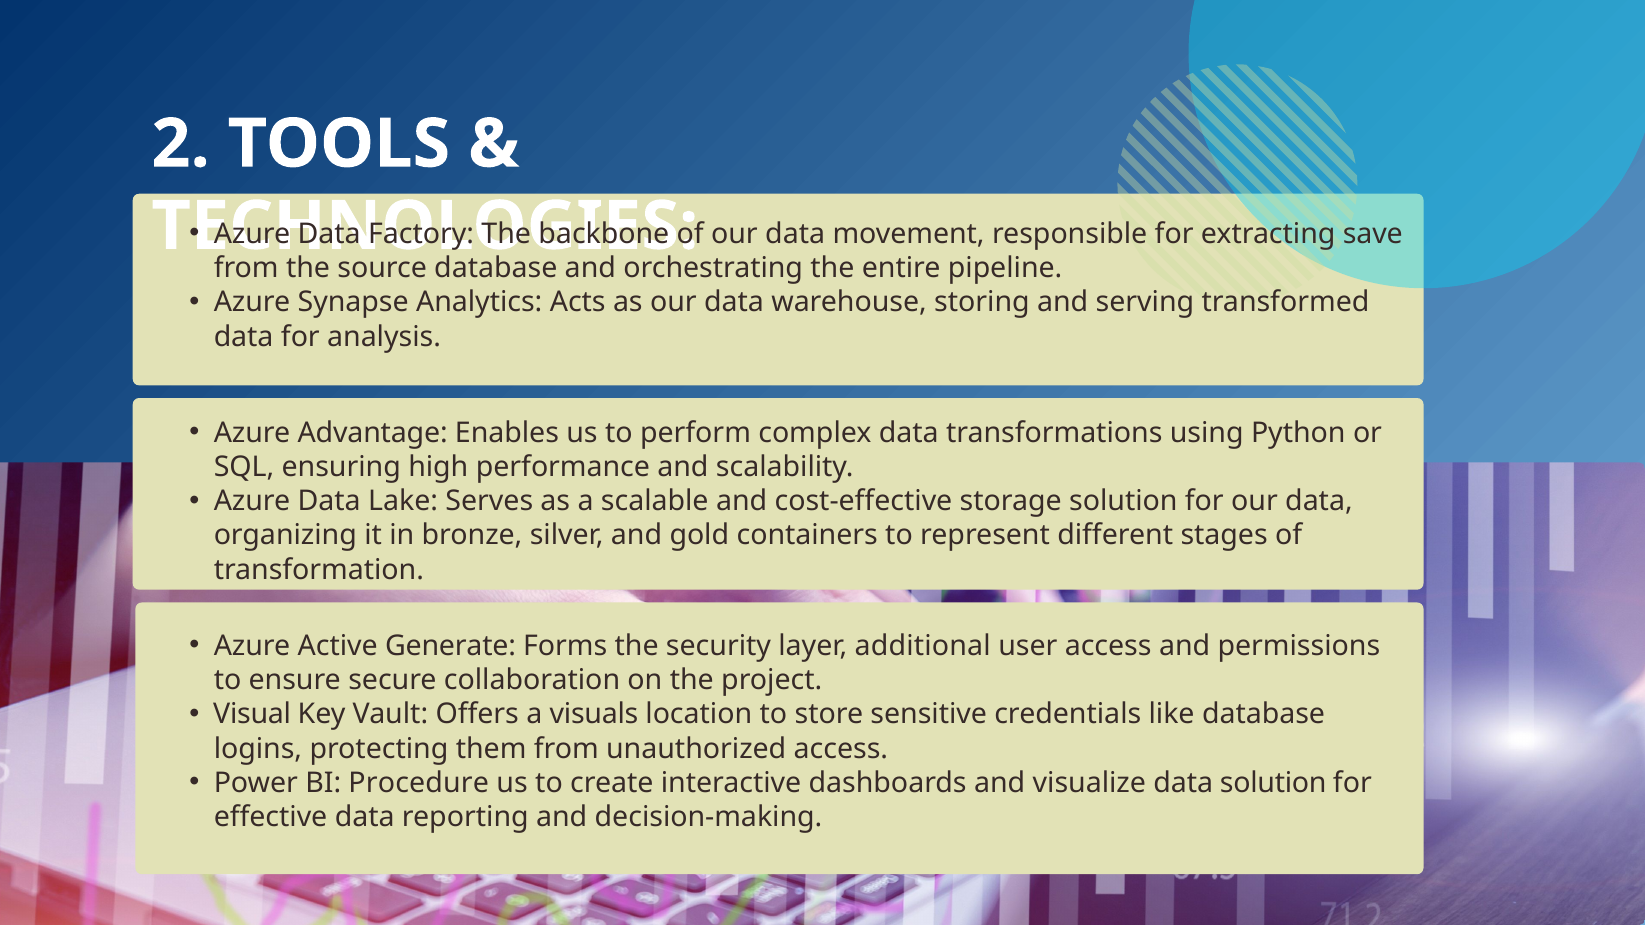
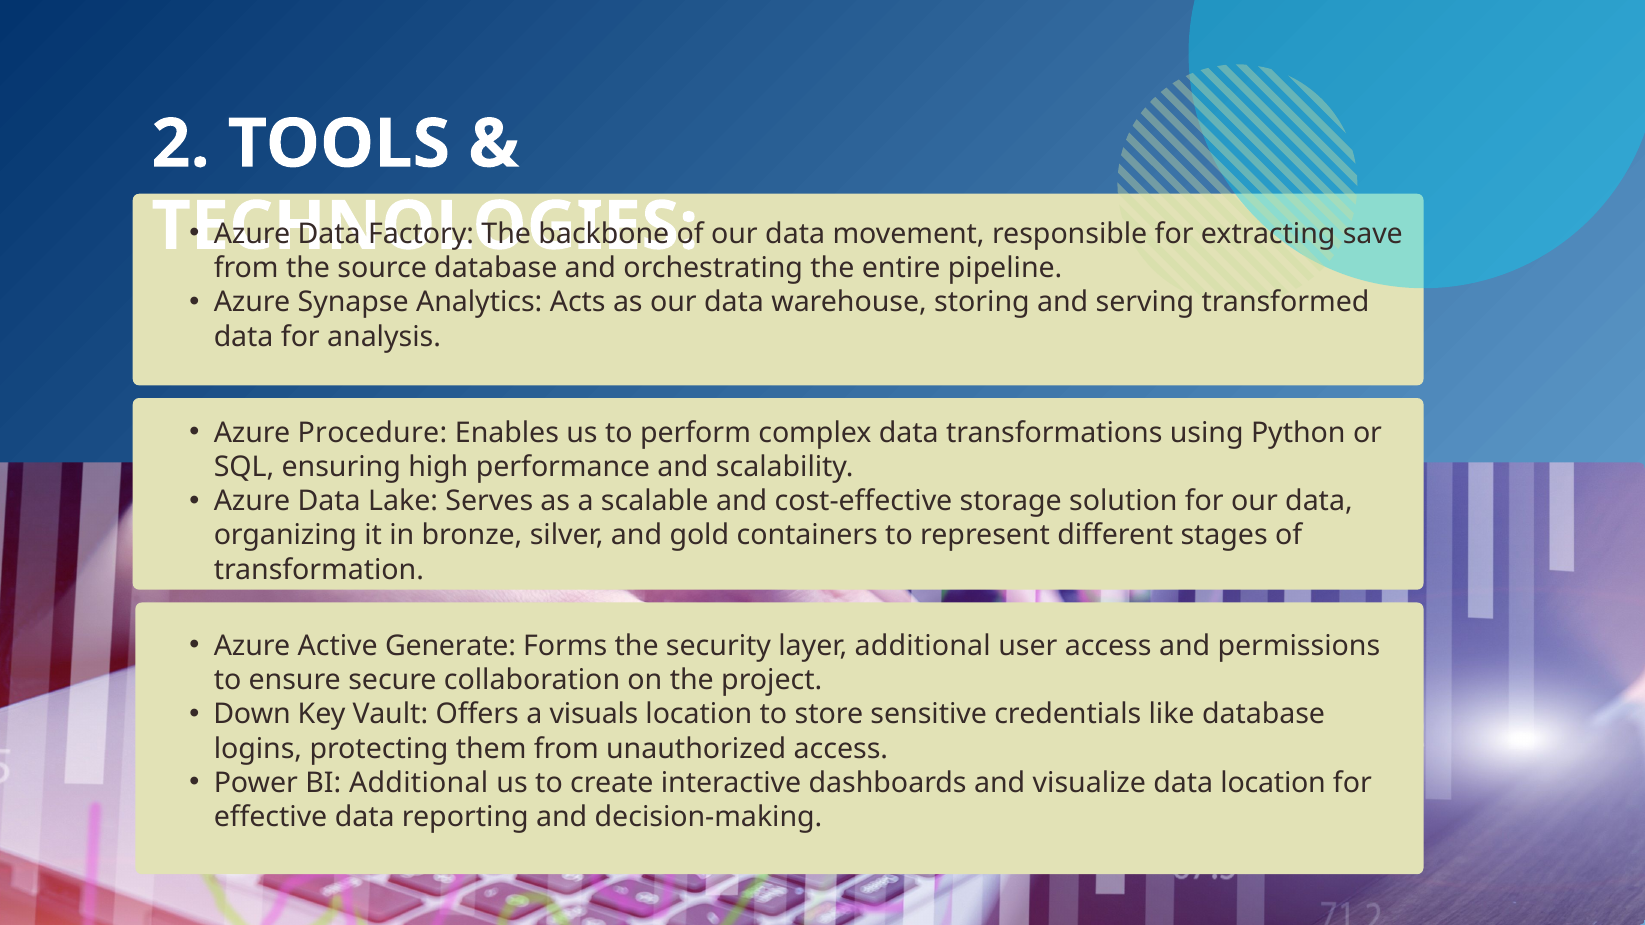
Advantage: Advantage -> Procedure
Visual: Visual -> Down
BI Procedure: Procedure -> Additional
data solution: solution -> location
